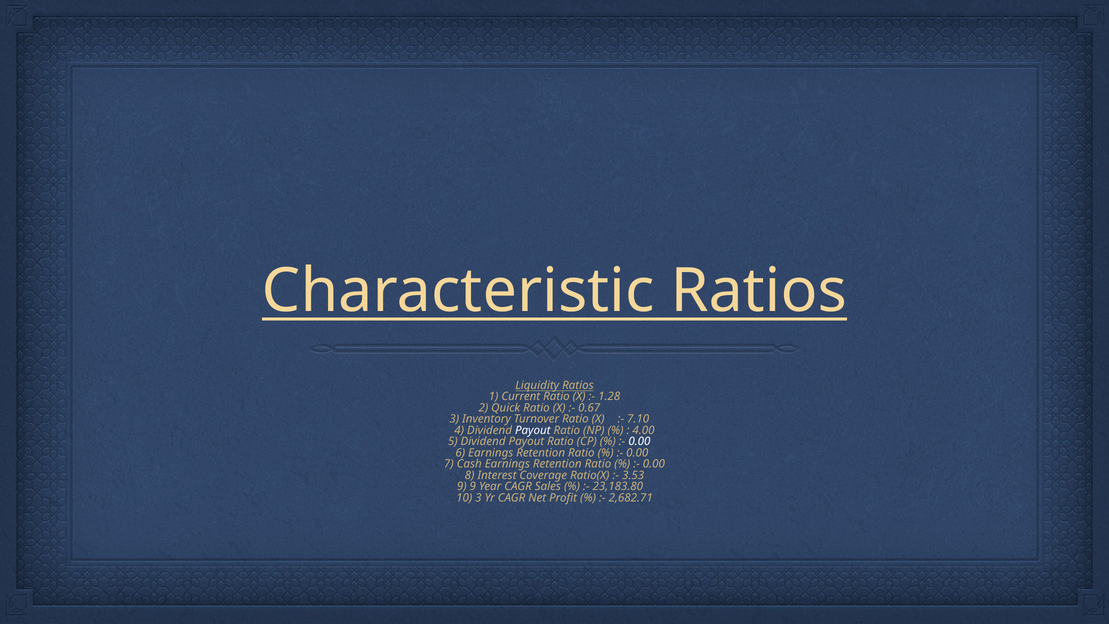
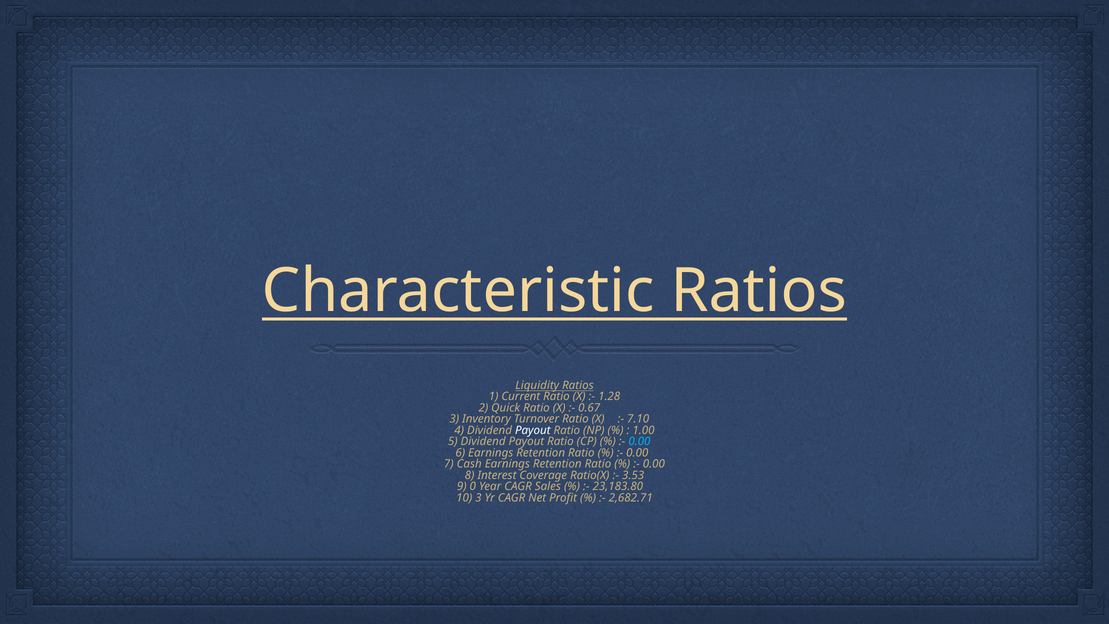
4.00: 4.00 -> 1.00
0.00 at (639, 441) colour: white -> light blue
9 9: 9 -> 0
